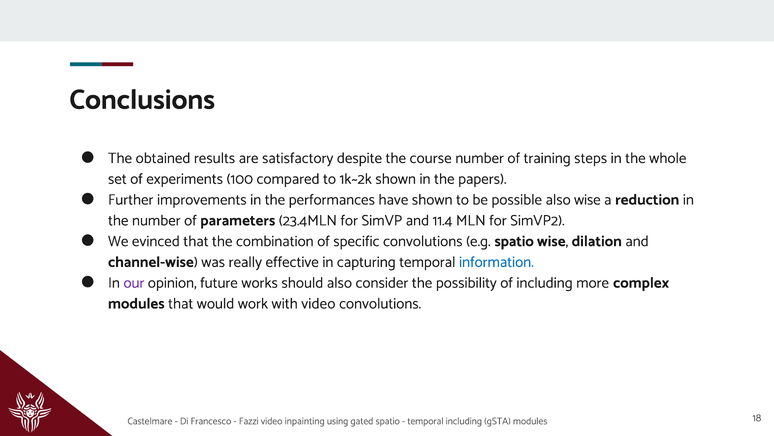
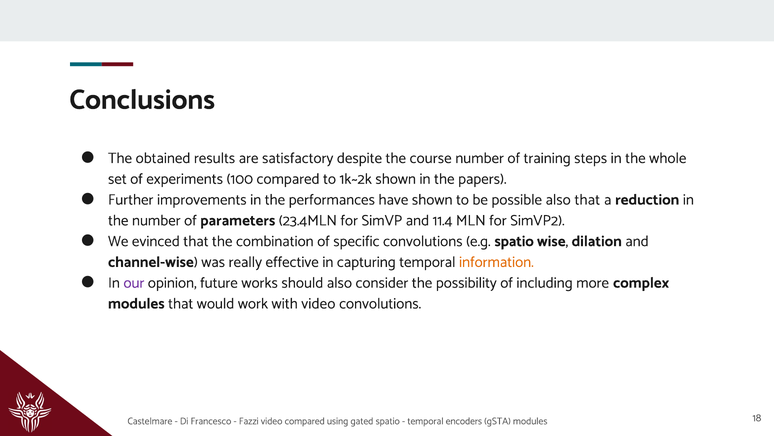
also wise: wise -> that
information colour: blue -> orange
video inpainting: inpainting -> compared
temporal including: including -> encoders
